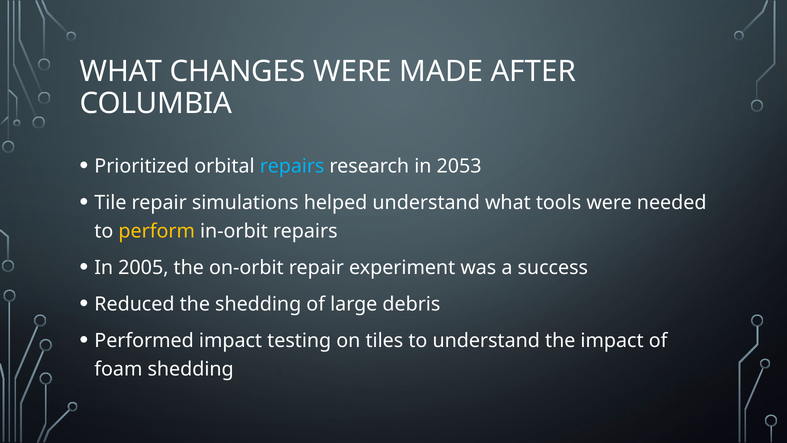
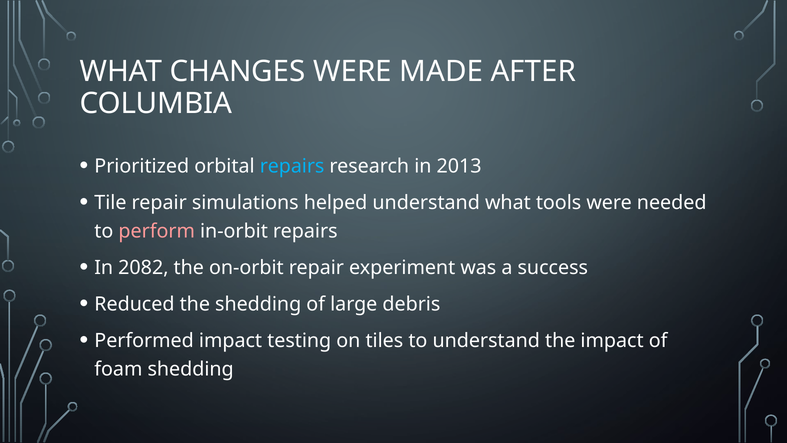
2053: 2053 -> 2013
perform colour: yellow -> pink
2005: 2005 -> 2082
